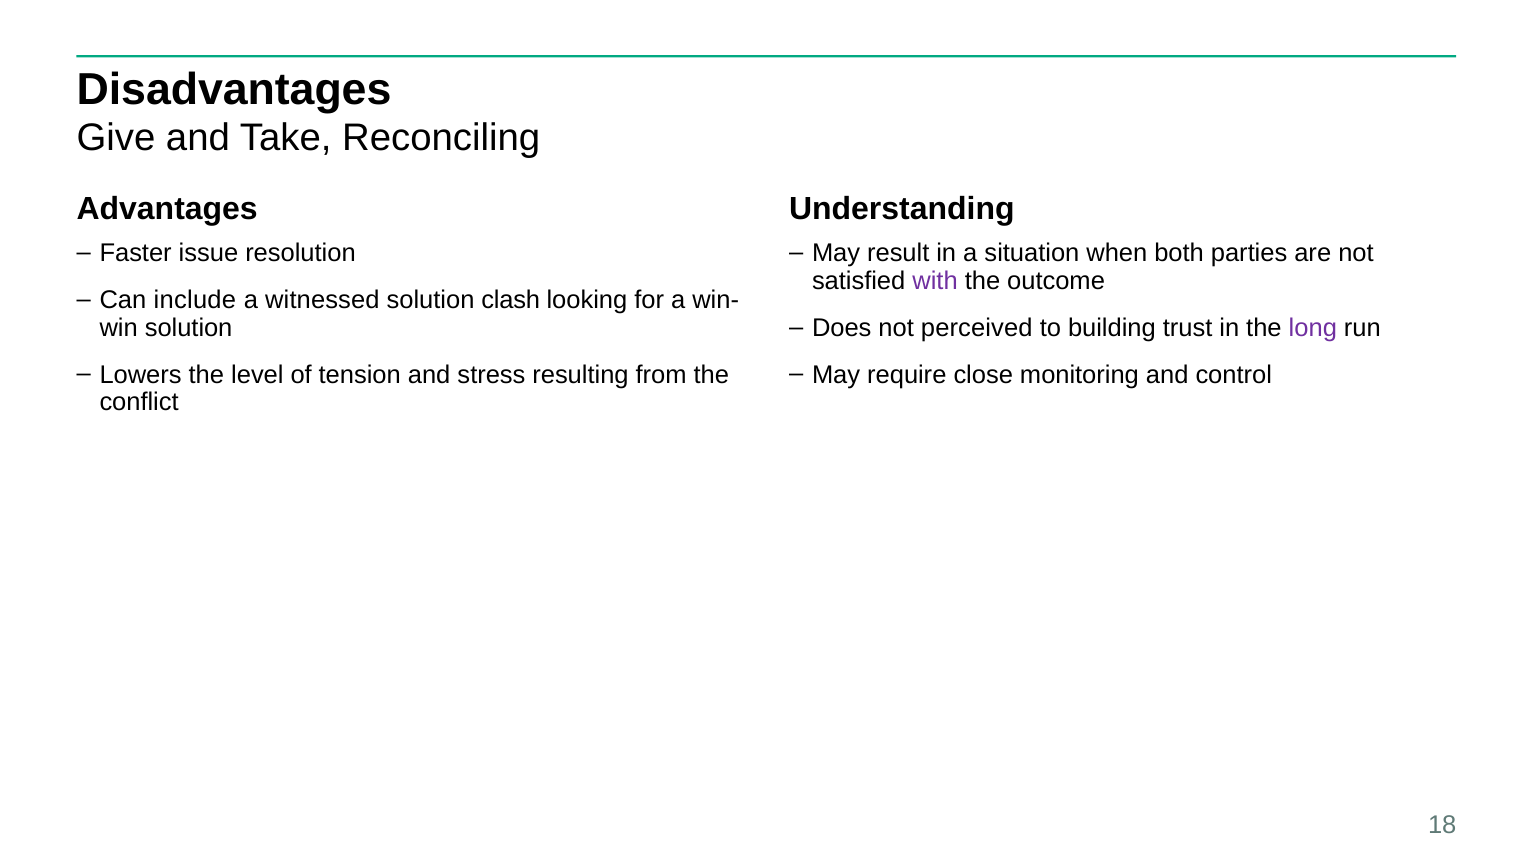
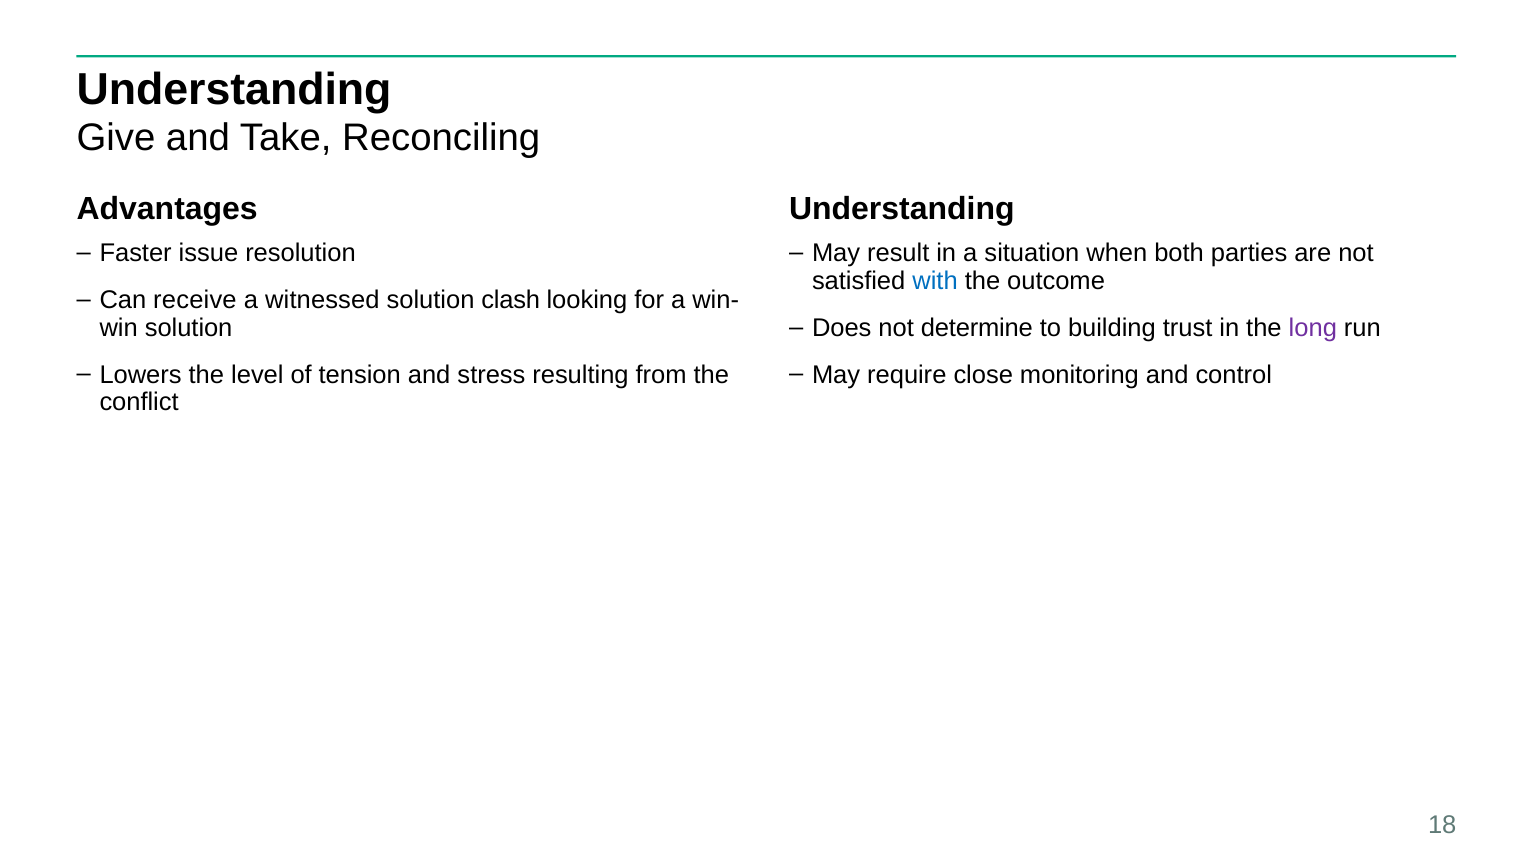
Disadvantages at (234, 89): Disadvantages -> Understanding
with colour: purple -> blue
include: include -> receive
perceived: perceived -> determine
